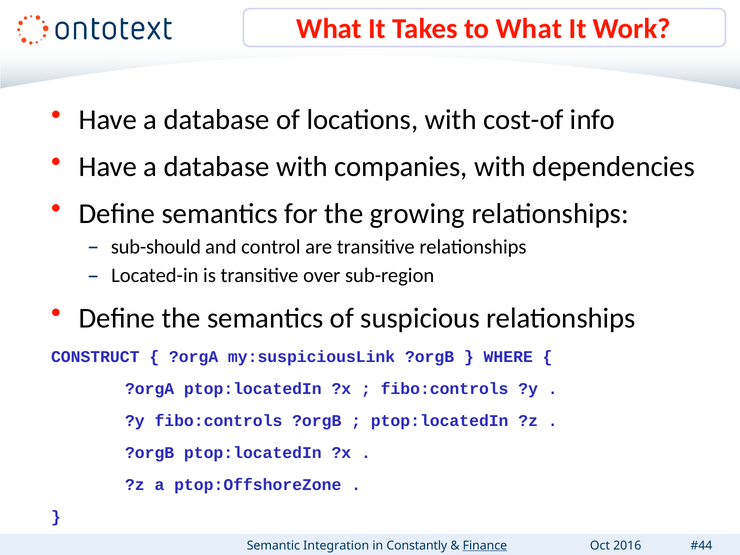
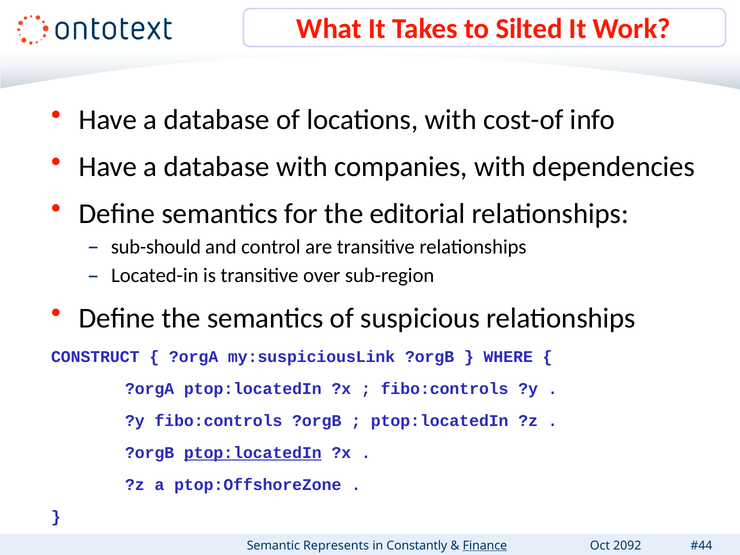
to What: What -> Silted
growing: growing -> editorial
ptop:locatedIn at (253, 453) underline: none -> present
Integration: Integration -> Represents
2016: 2016 -> 2092
